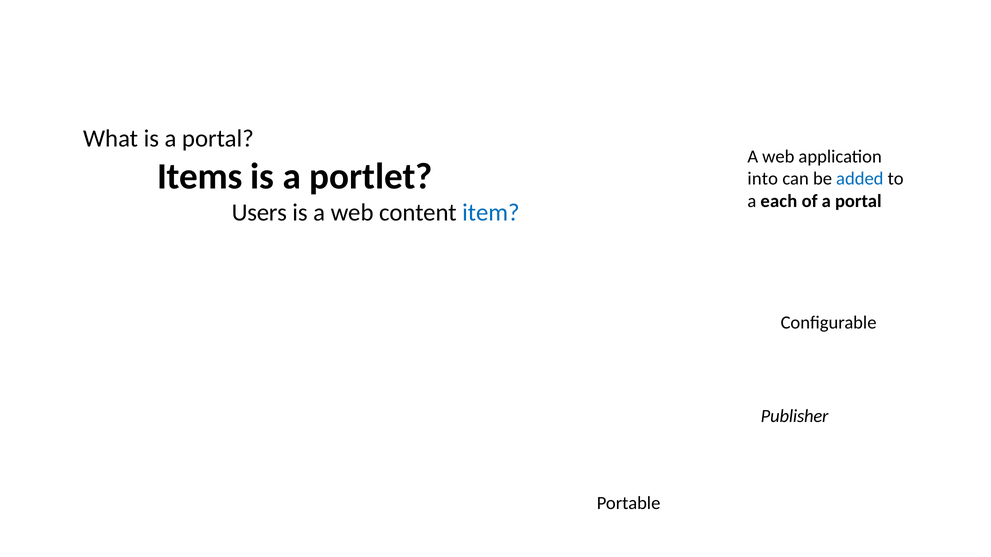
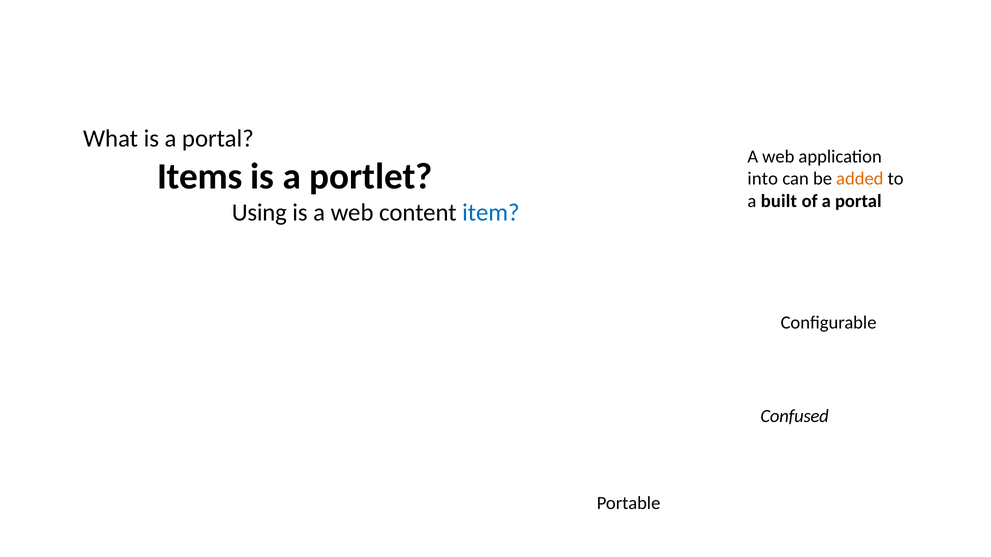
added colour: blue -> orange
each: each -> built
Users: Users -> Using
Publisher: Publisher -> Confused
